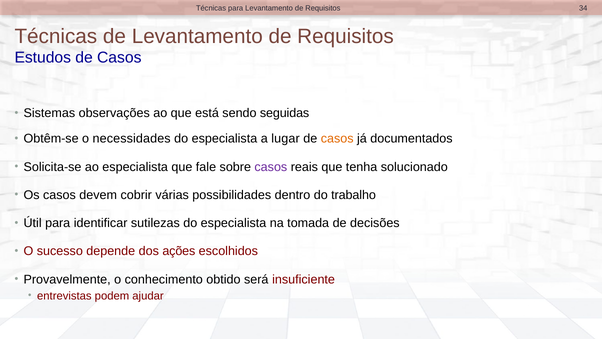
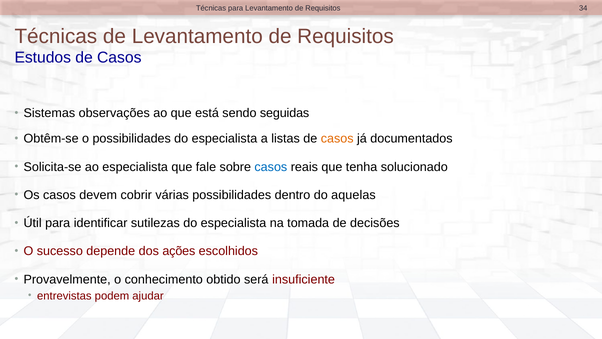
o necessidades: necessidades -> possibilidades
lugar: lugar -> listas
casos at (271, 167) colour: purple -> blue
trabalho: trabalho -> aquelas
